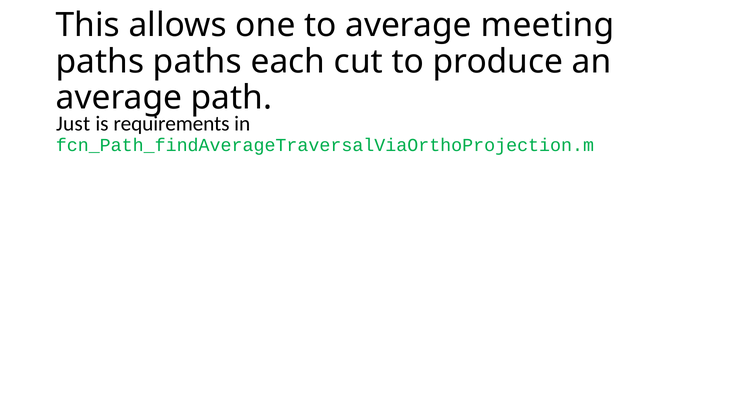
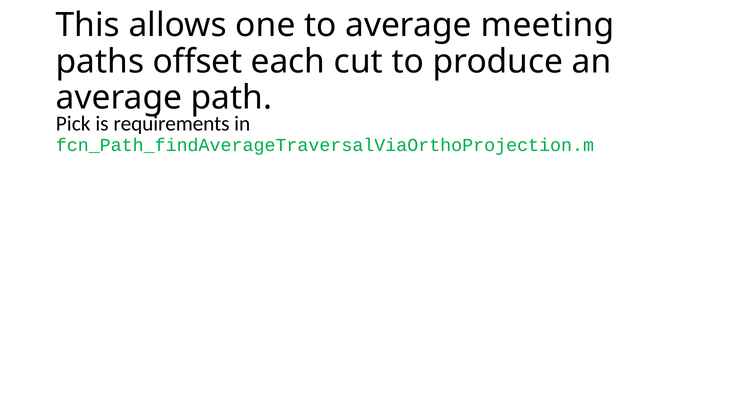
paths paths: paths -> offset
Just: Just -> Pick
